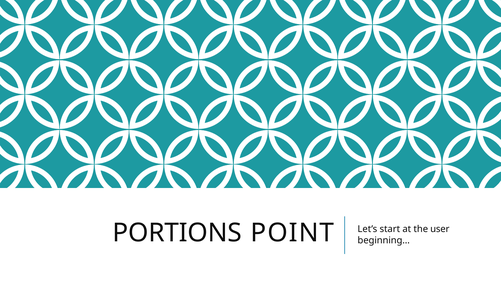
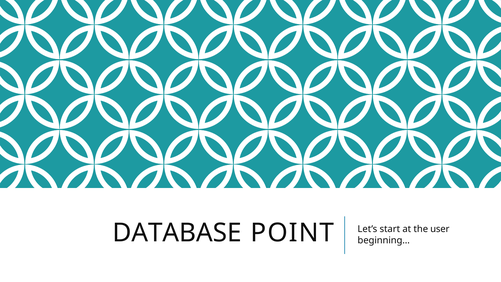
PORTIONS: PORTIONS -> DATABASE
